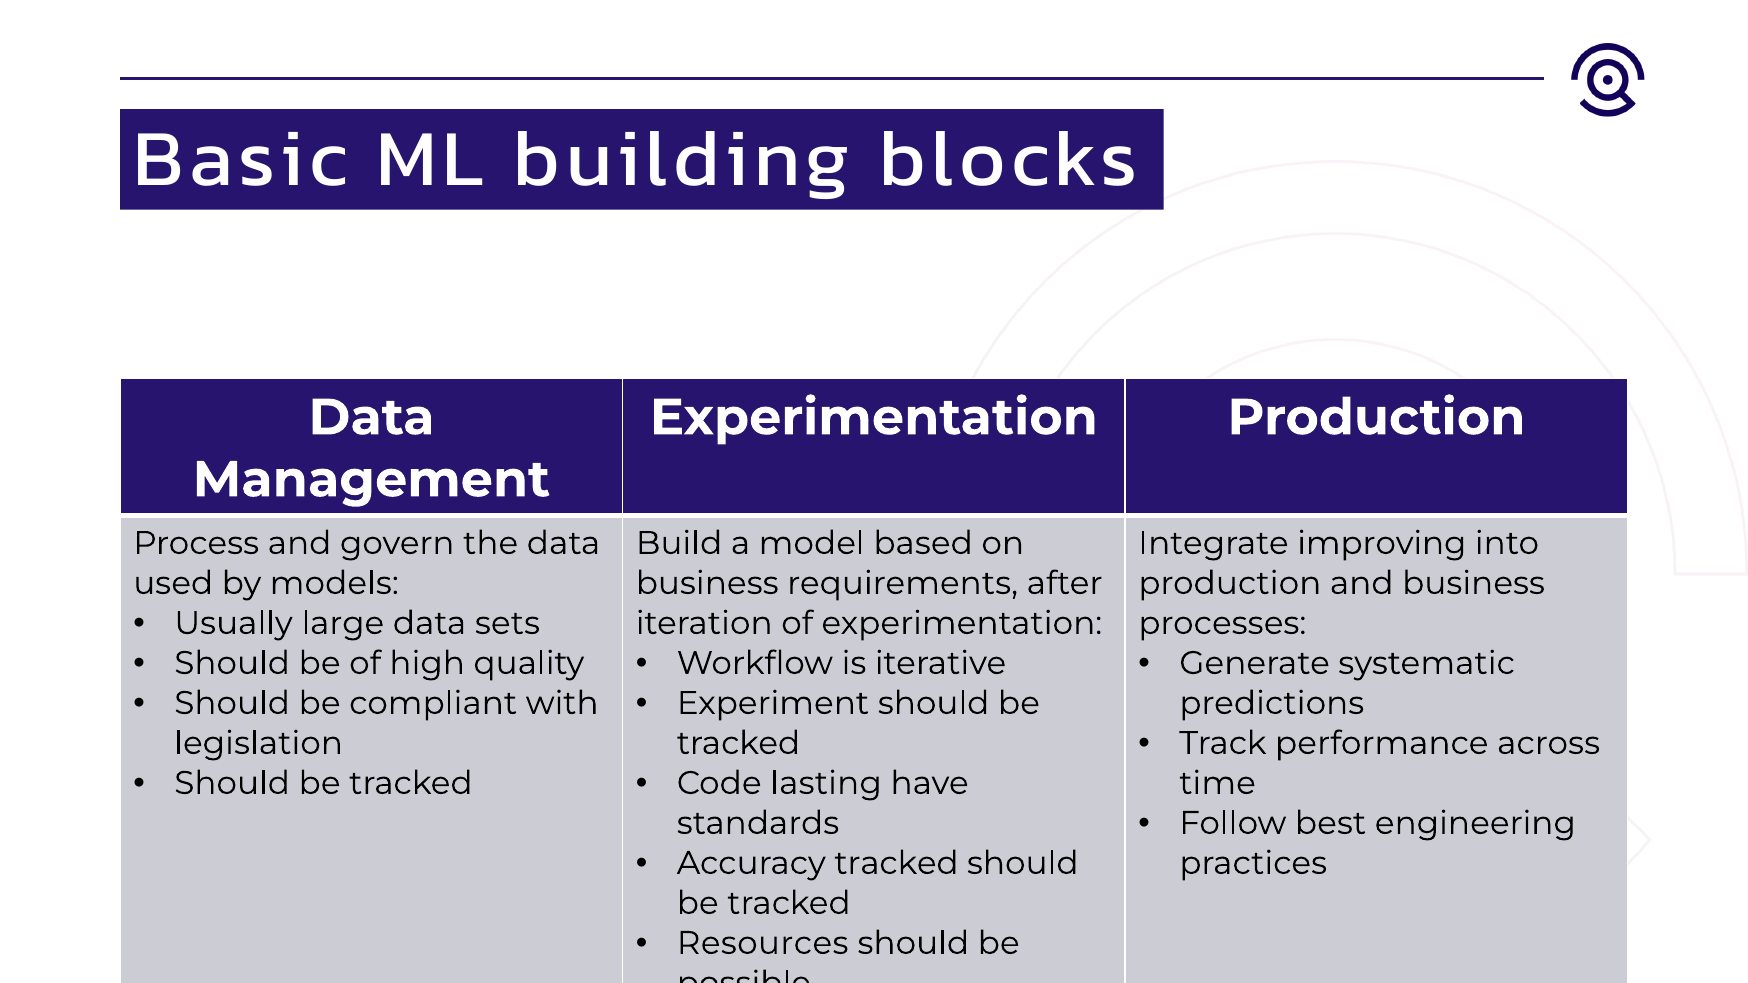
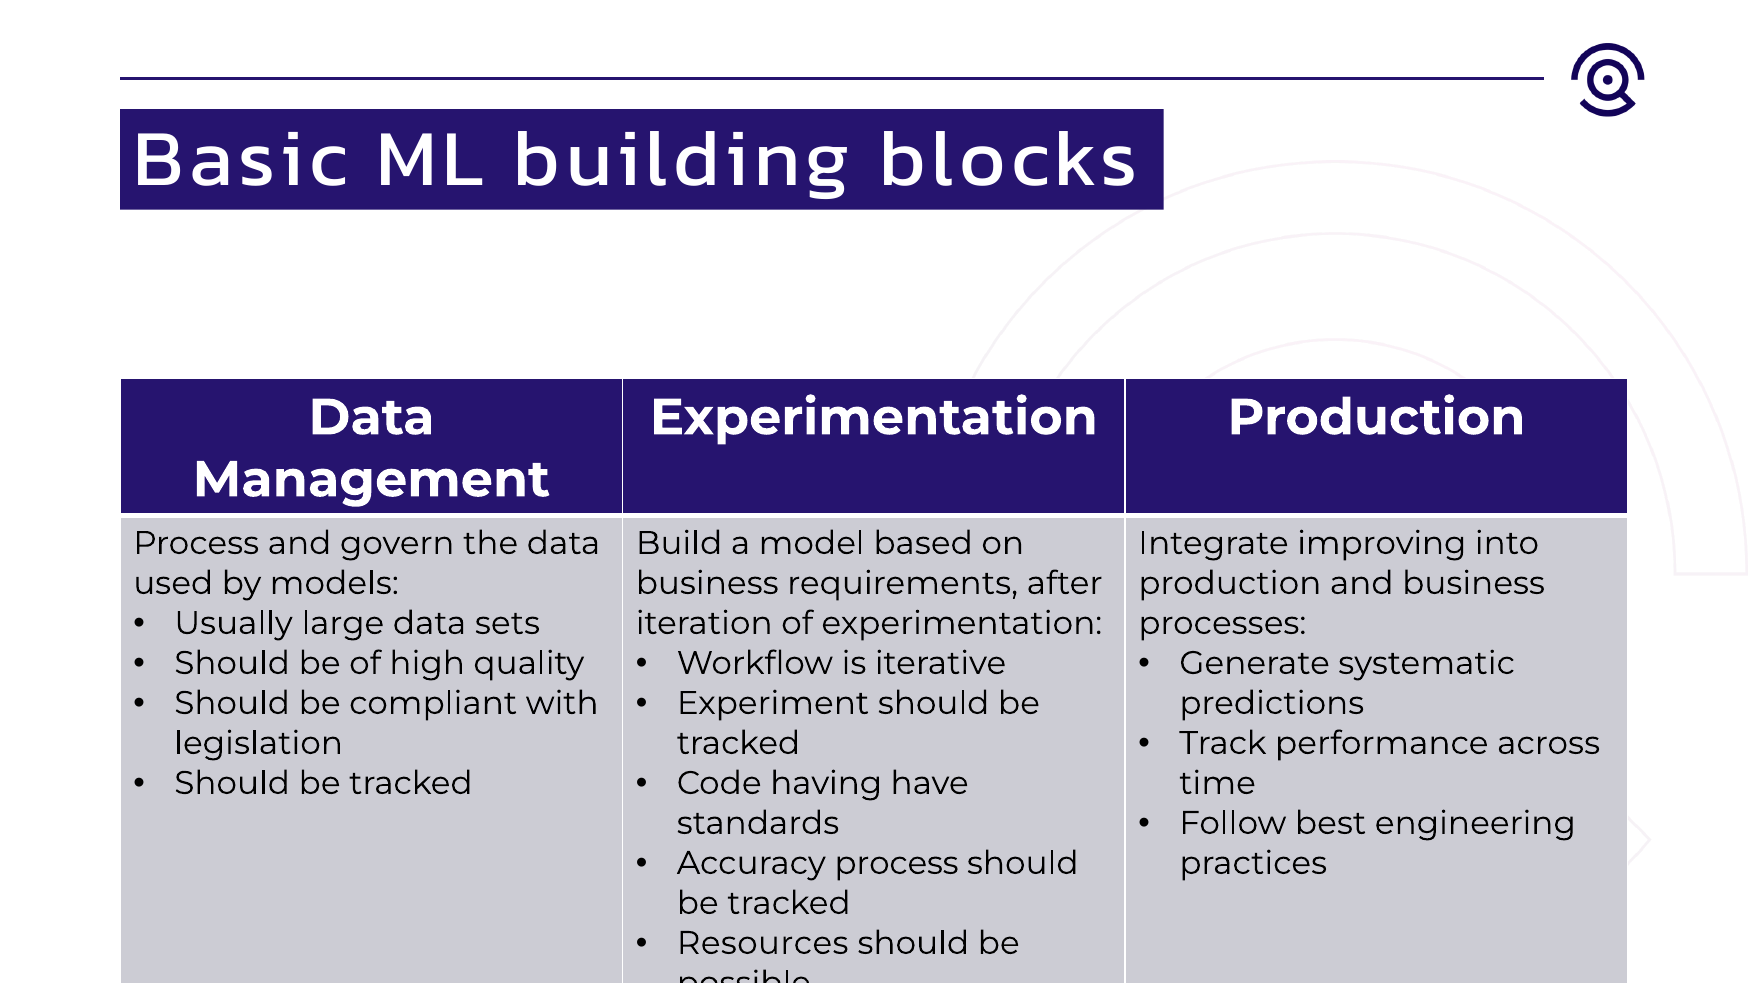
lasting: lasting -> having
Accuracy tracked: tracked -> process
